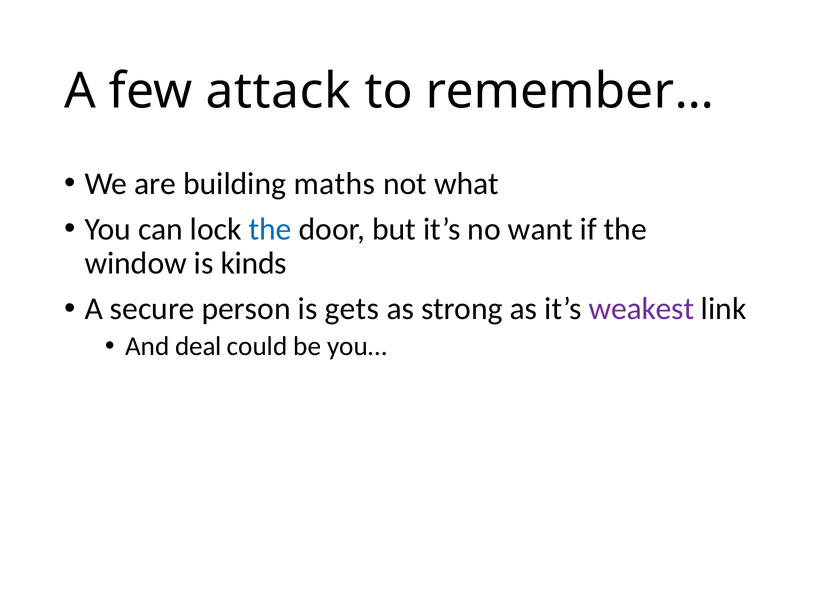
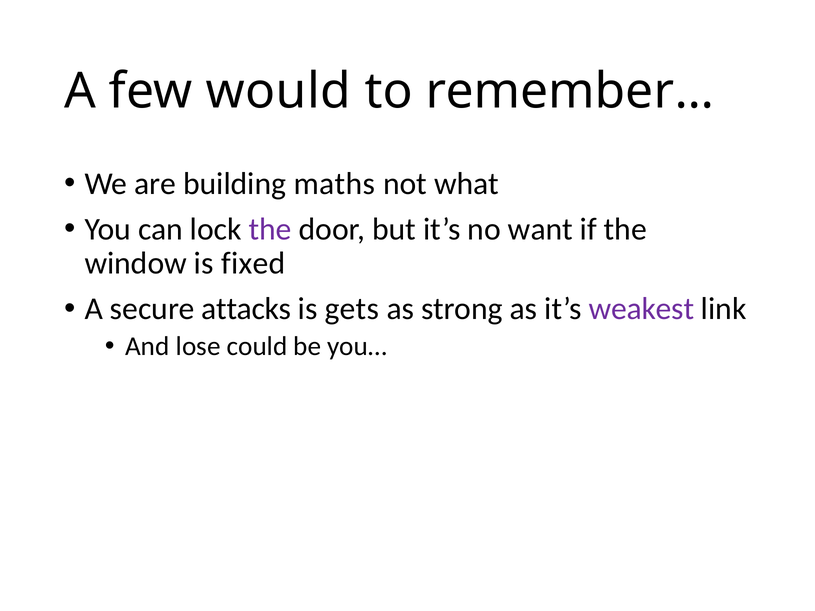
attack: attack -> would
the at (270, 229) colour: blue -> purple
kinds: kinds -> fixed
person: person -> attacks
deal: deal -> lose
